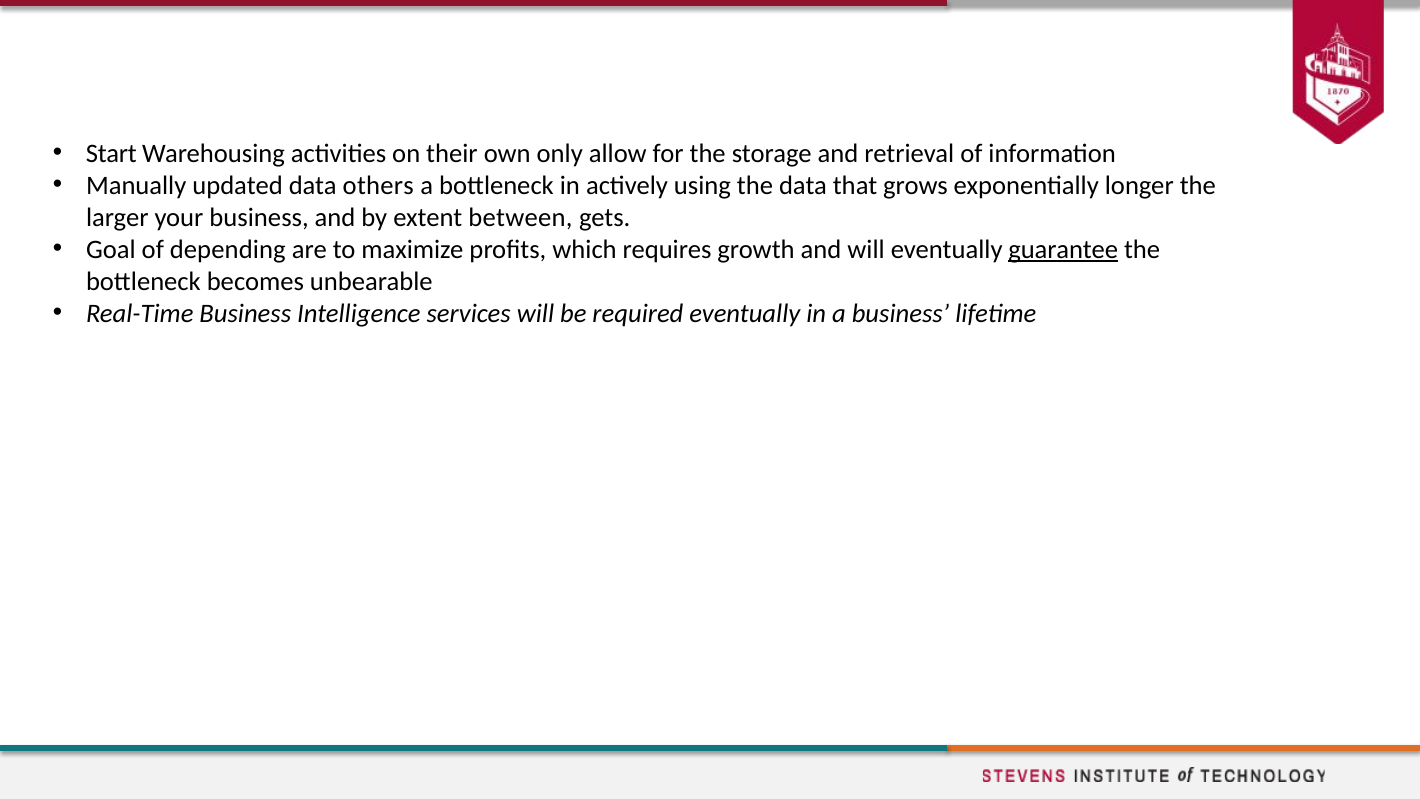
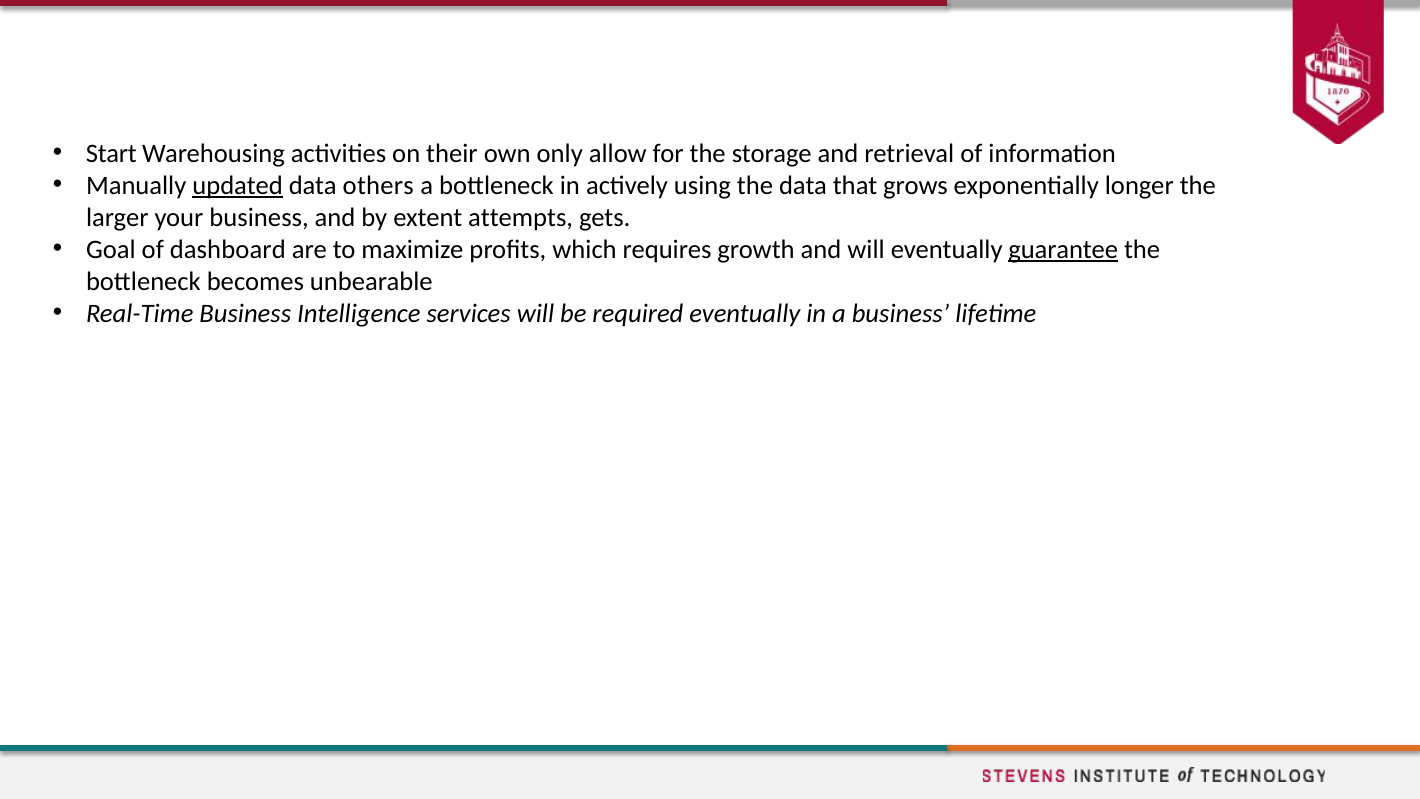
updated underline: none -> present
between: between -> attempts
depending: depending -> dashboard
